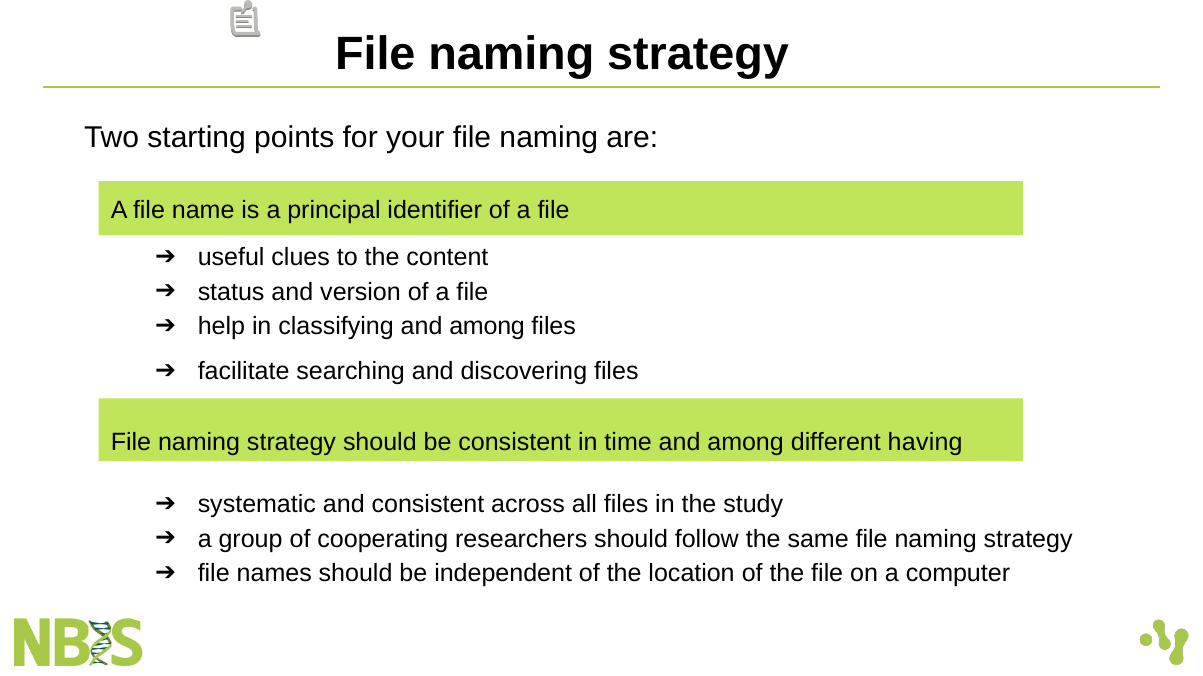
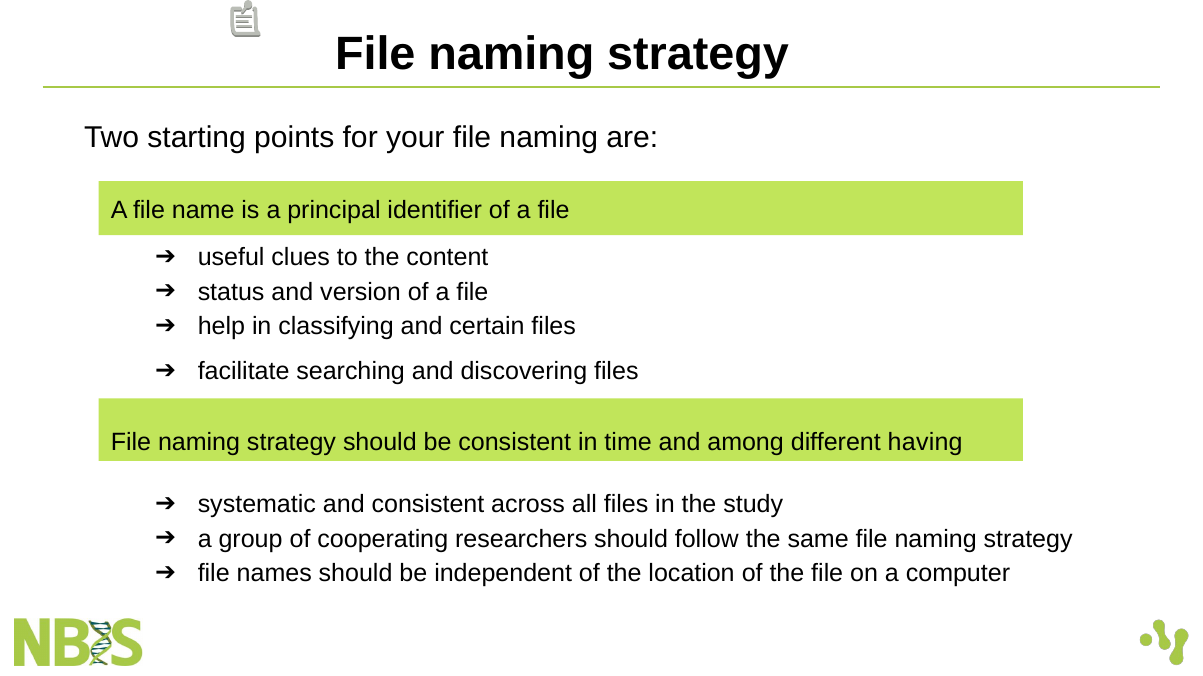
classifying and among: among -> certain
